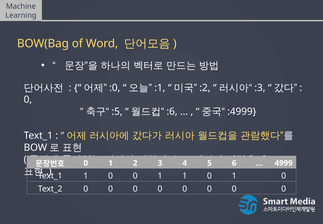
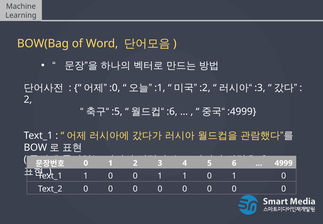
0 at (28, 100): 0 -> 2
